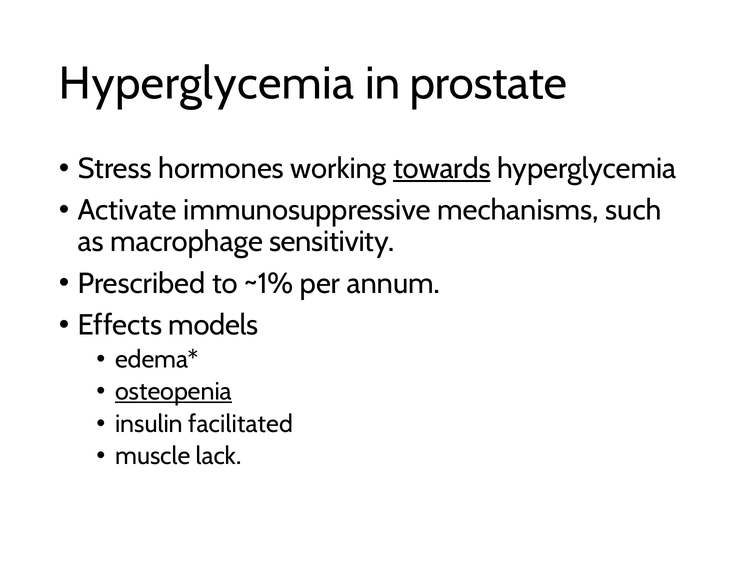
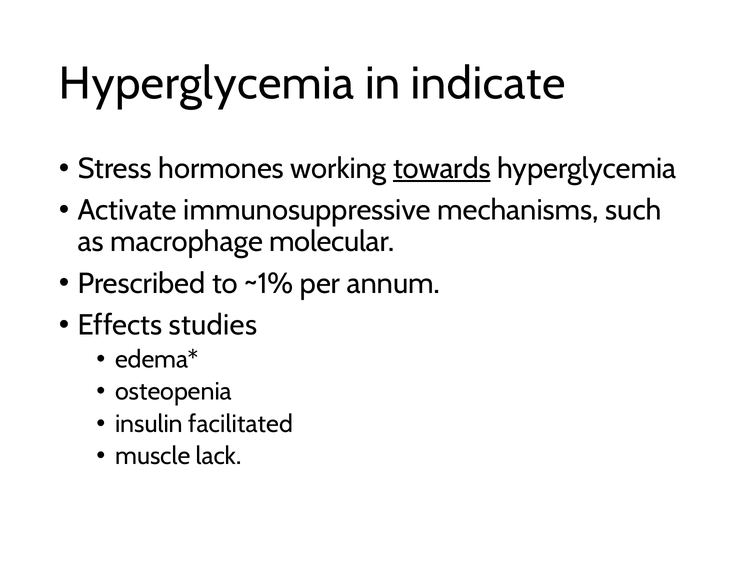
prostate: prostate -> indicate
sensitivity: sensitivity -> molecular
models: models -> studies
osteopenia underline: present -> none
